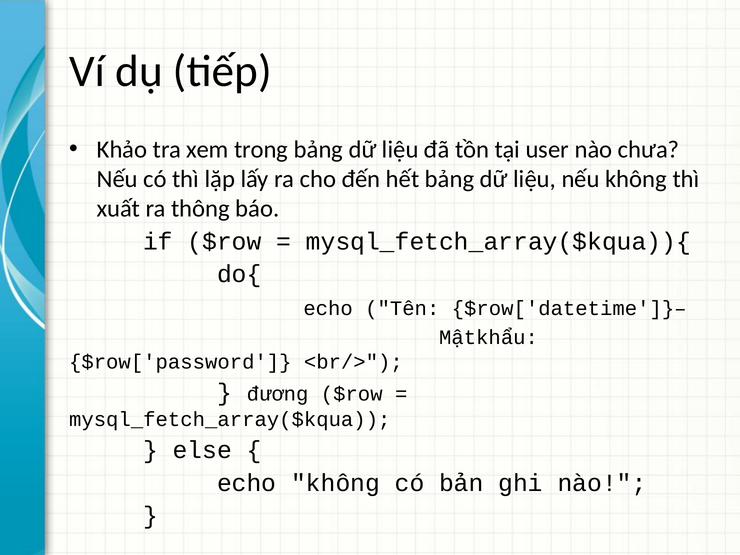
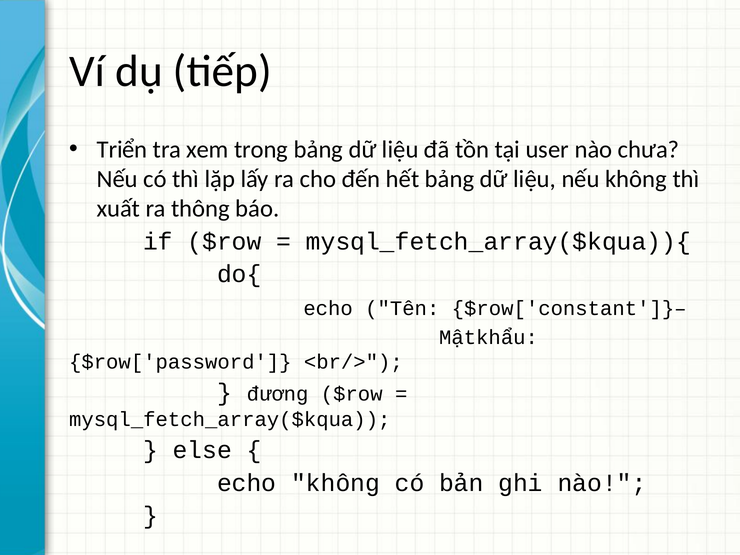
Khảo: Khảo -> Triển
$row['datetime']}–: $row['datetime']}– -> $row['constant']}–
